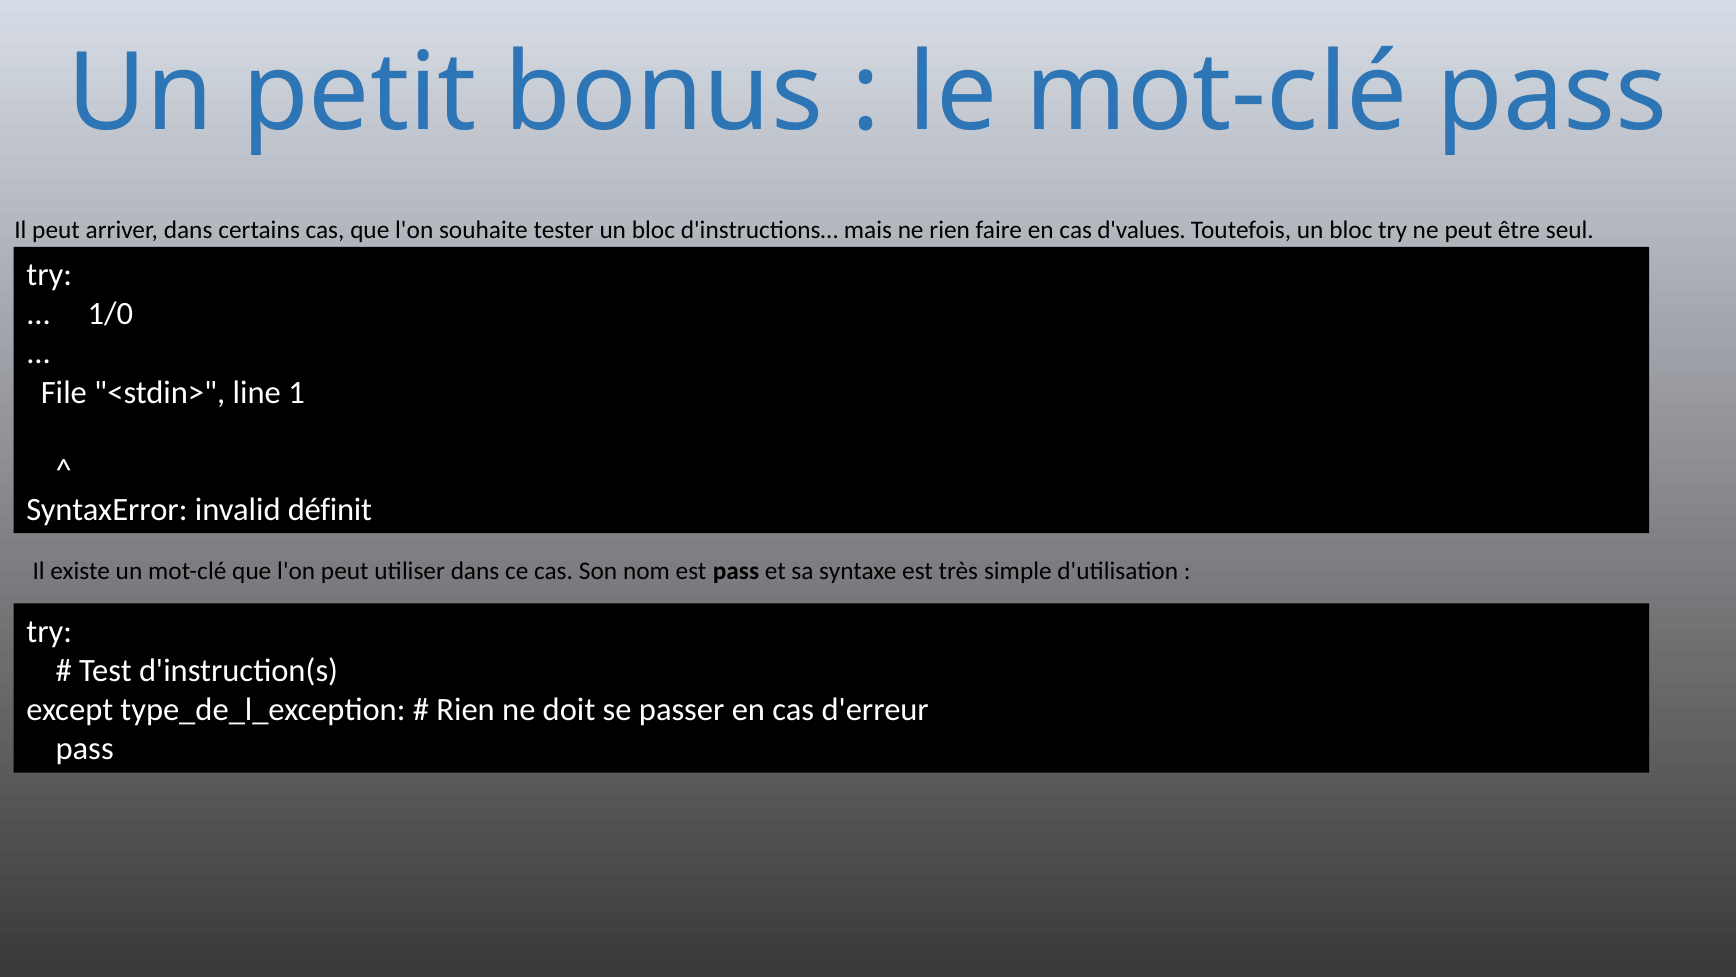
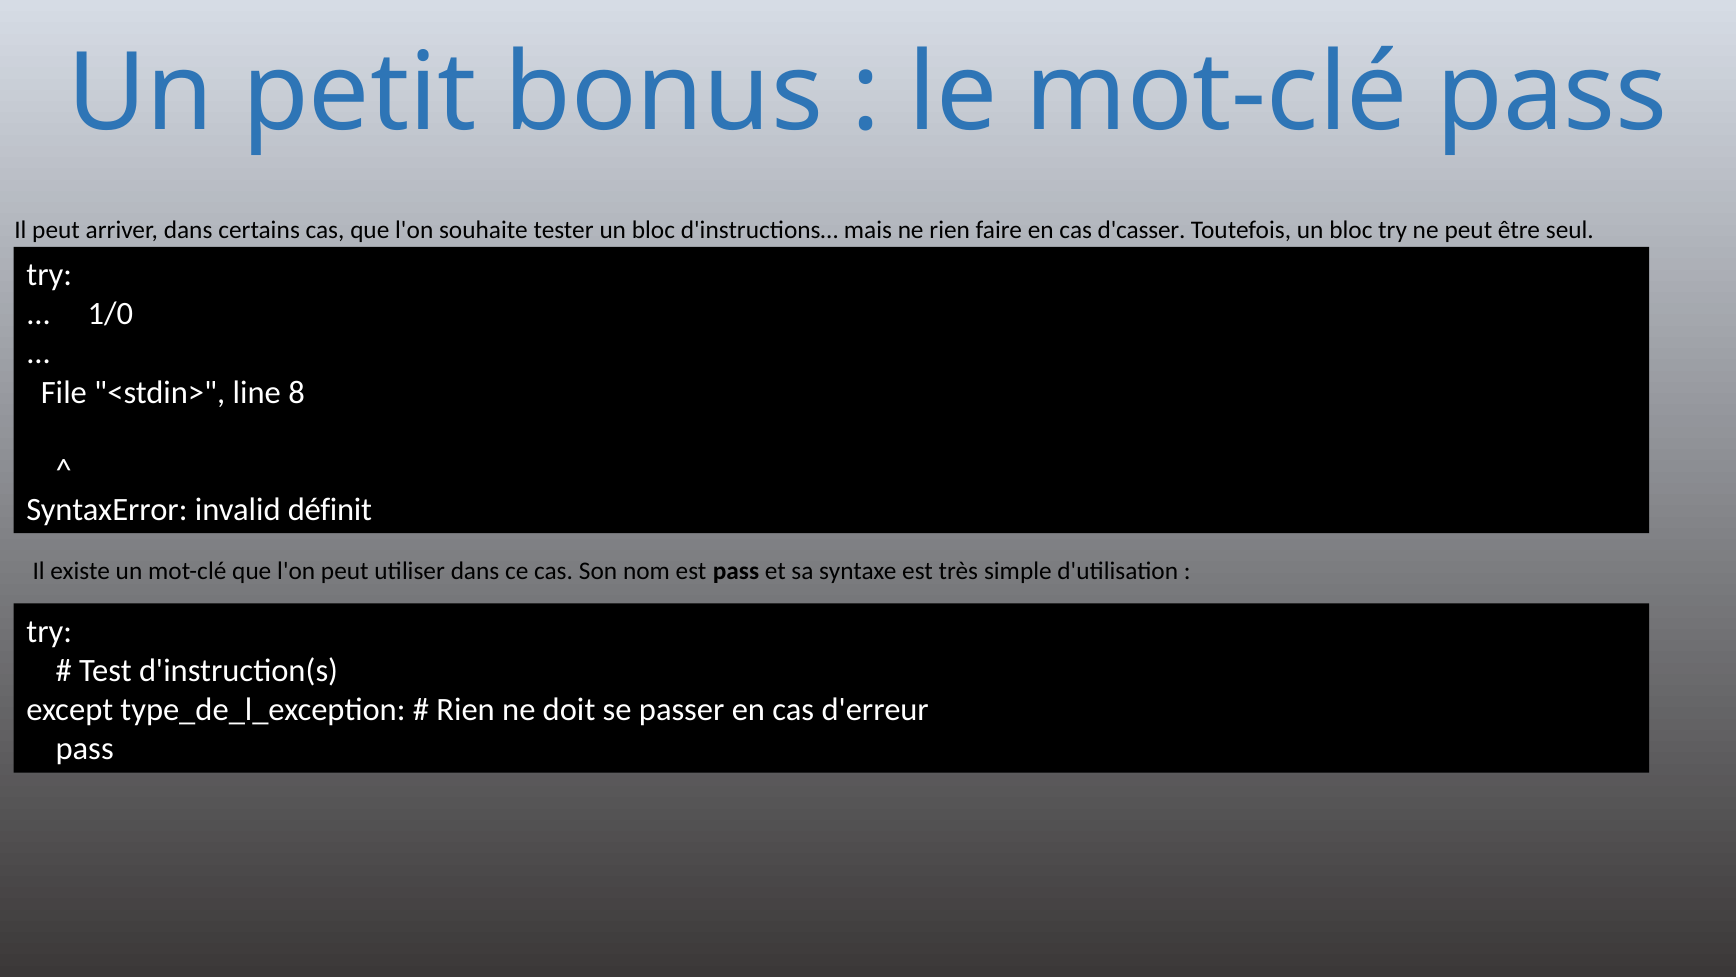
d'values: d'values -> d'casser
1: 1 -> 8
